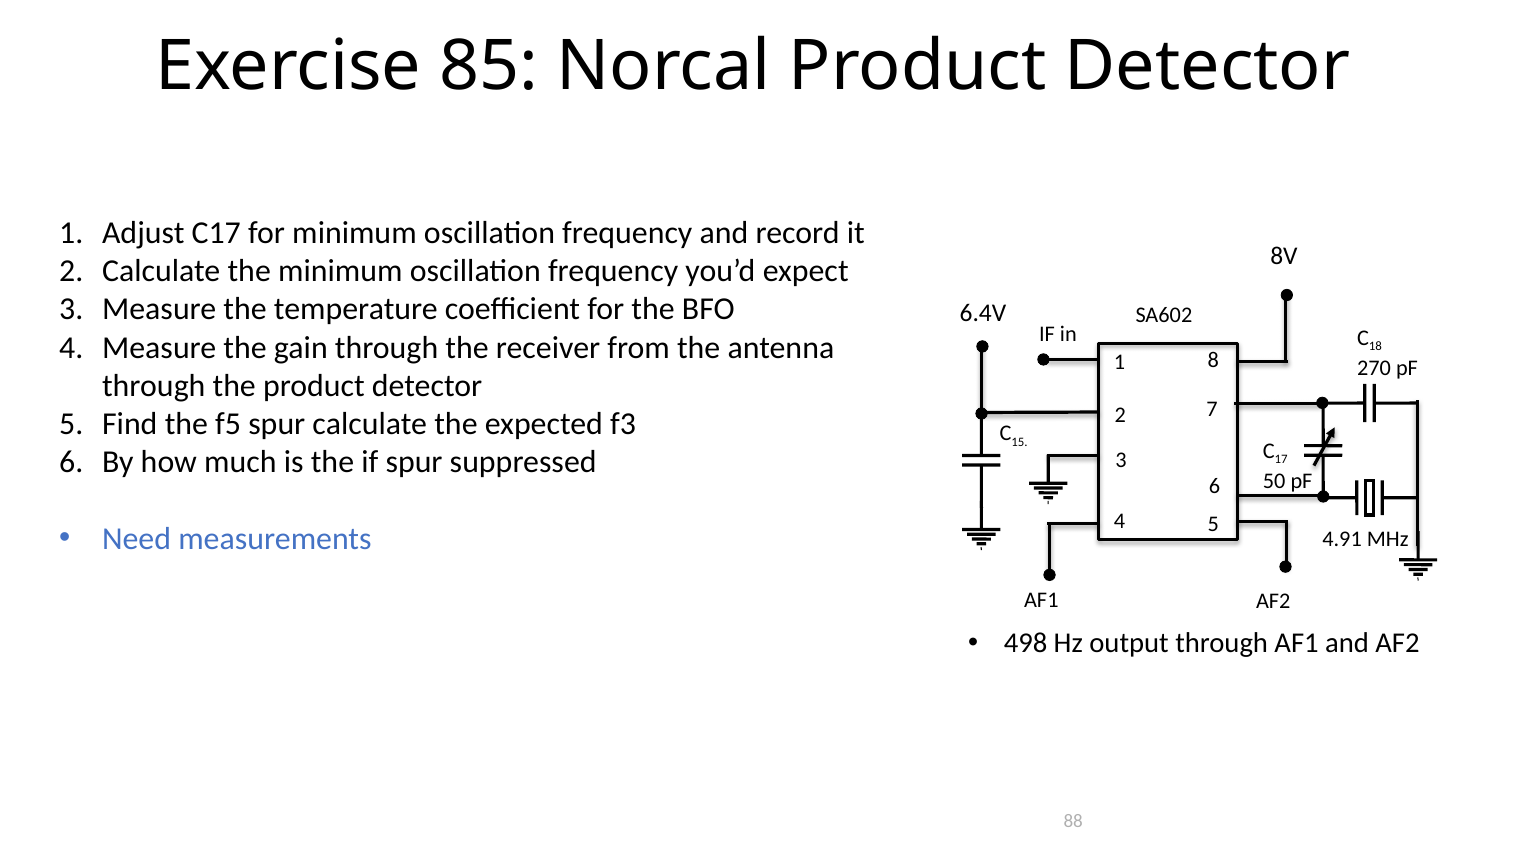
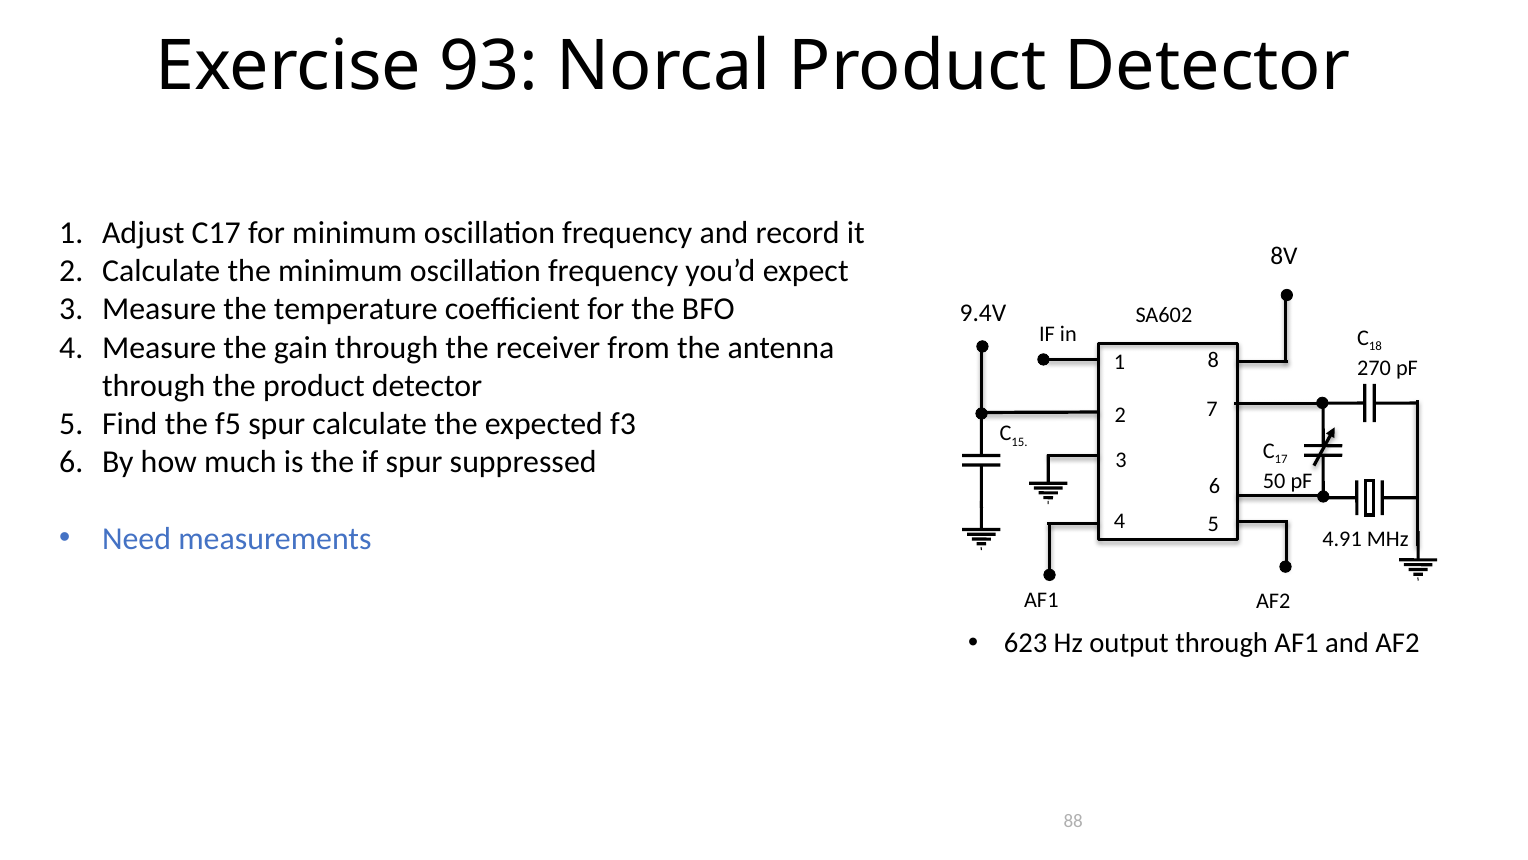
85: 85 -> 93
6.4V: 6.4V -> 9.4V
498: 498 -> 623
